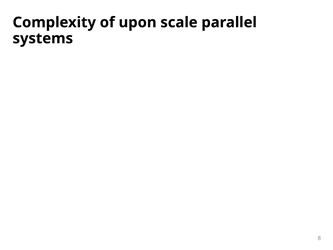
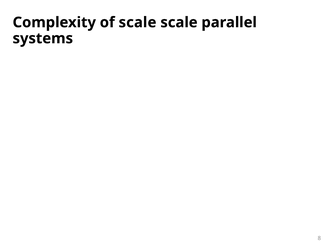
of upon: upon -> scale
